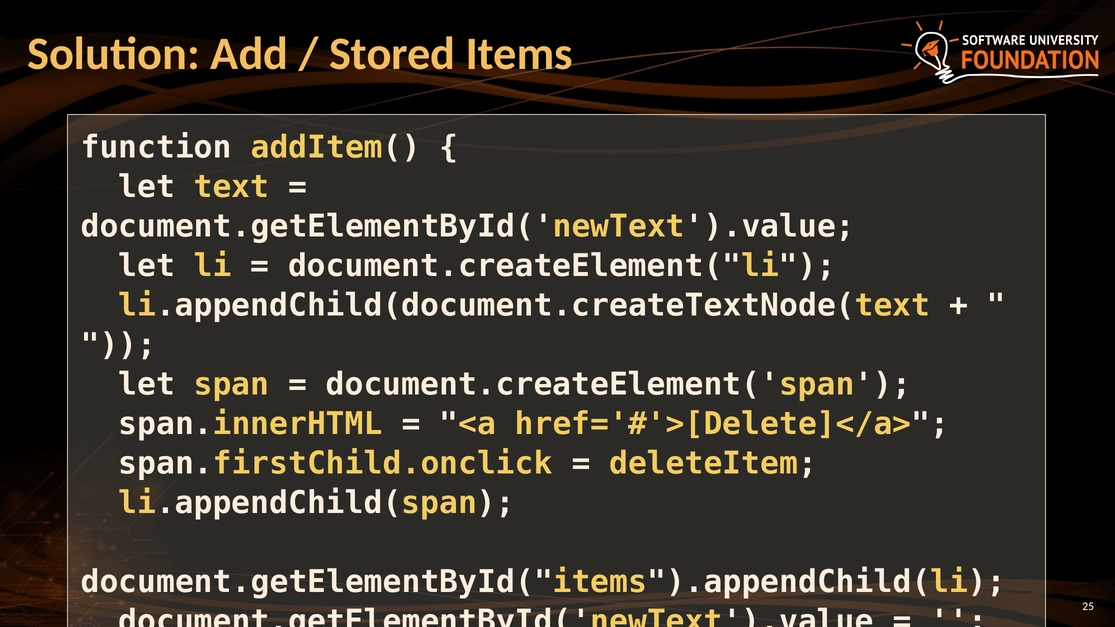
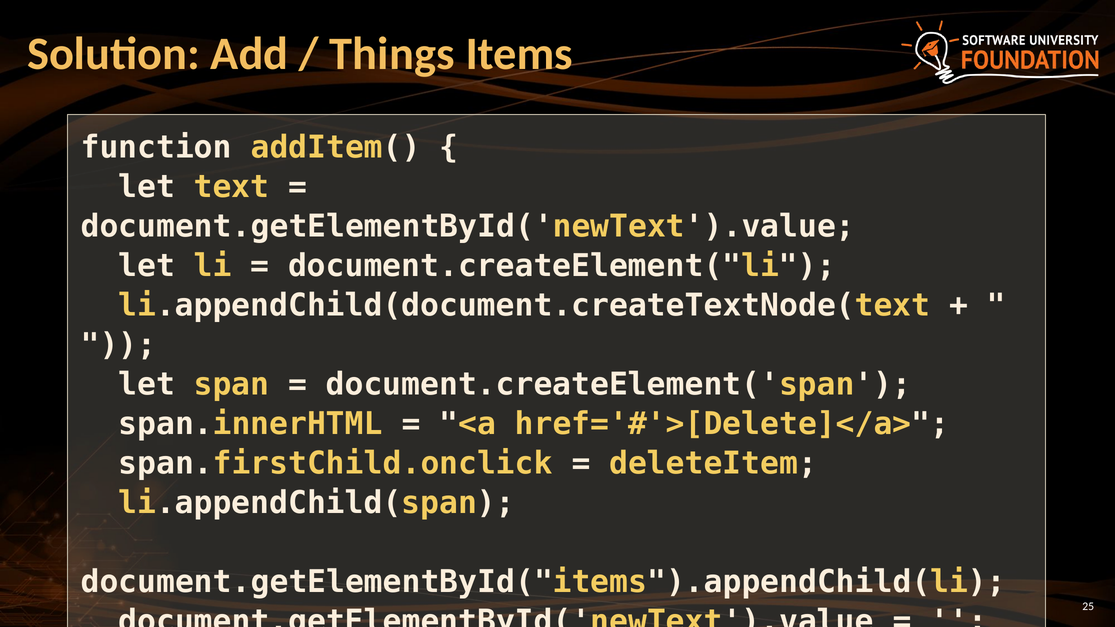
Stored: Stored -> Things
